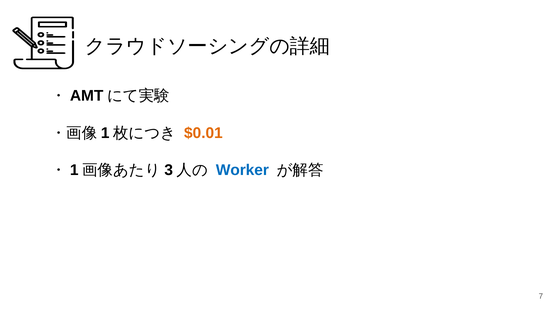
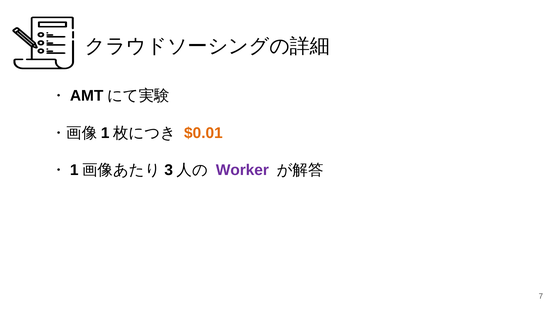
Worker colour: blue -> purple
